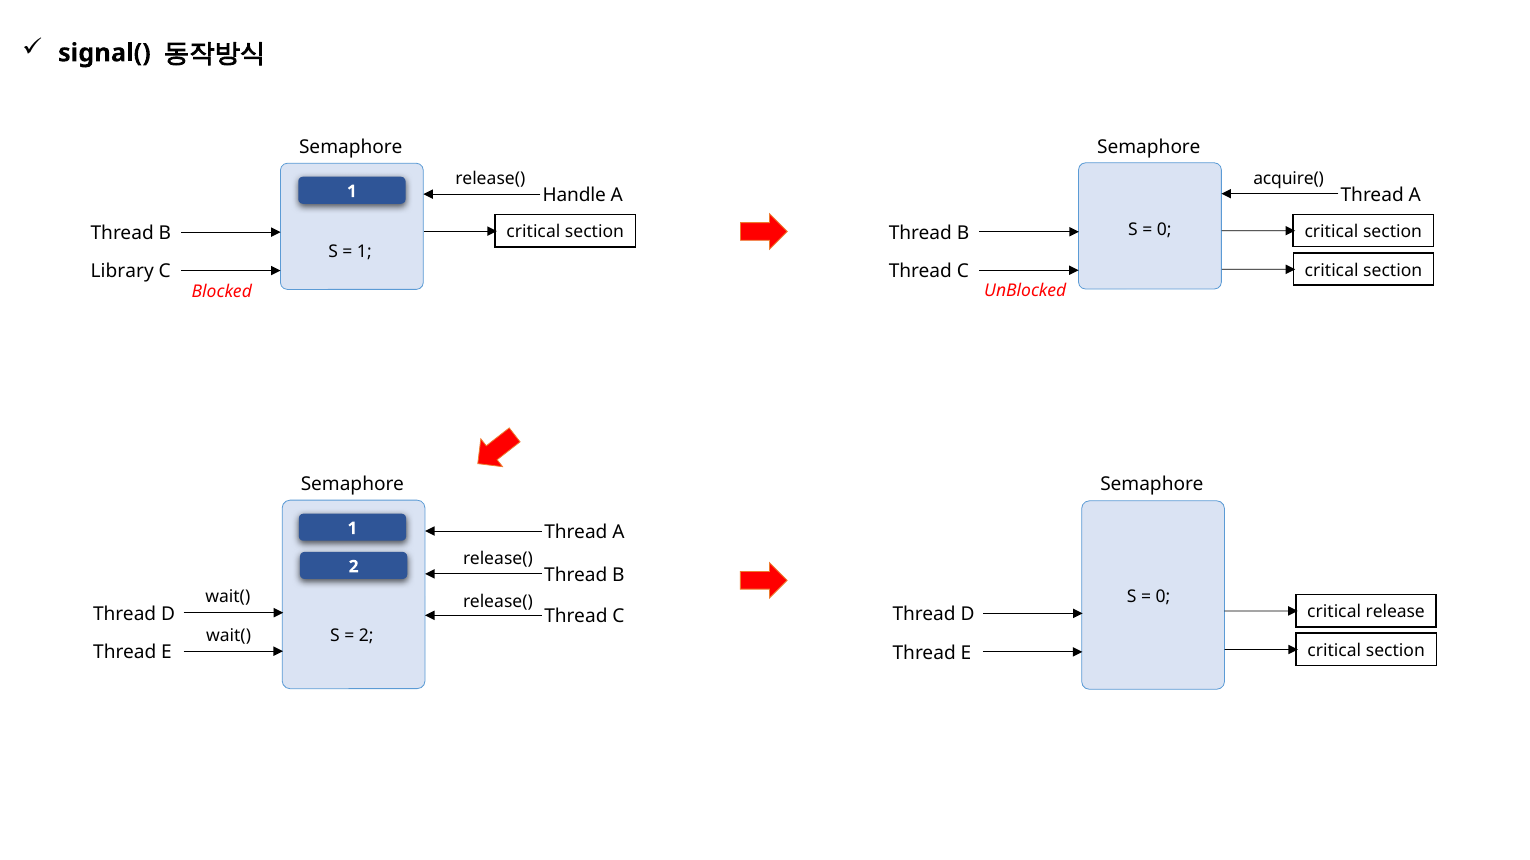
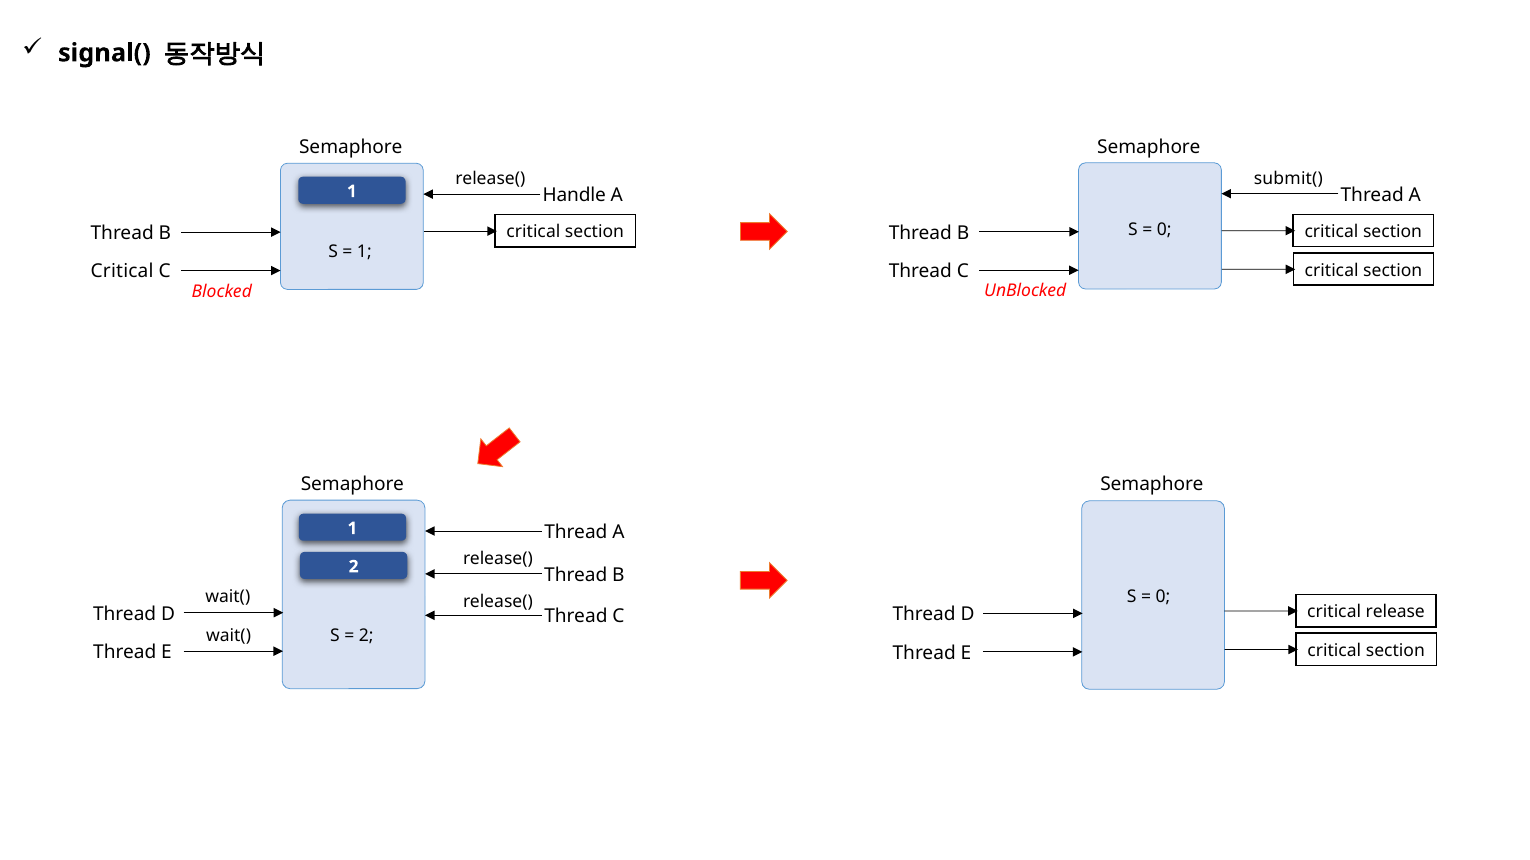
acquire(: acquire( -> submit(
Library at (122, 272): Library -> Critical
